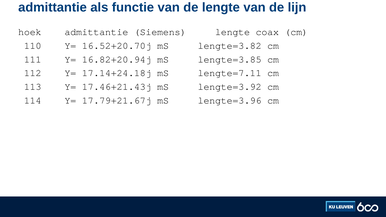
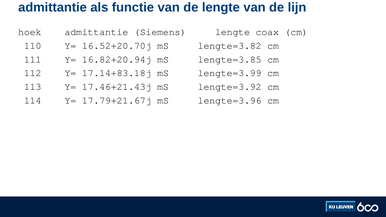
17.14+24.18j: 17.14+24.18j -> 17.14+83.18j
lengte=7.11: lengte=7.11 -> lengte=3.99
